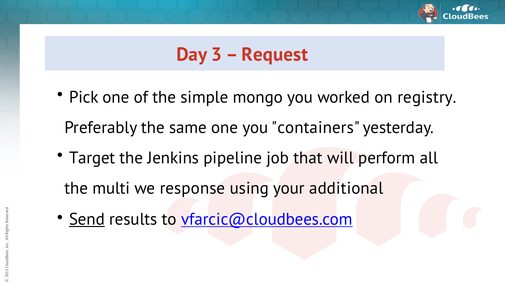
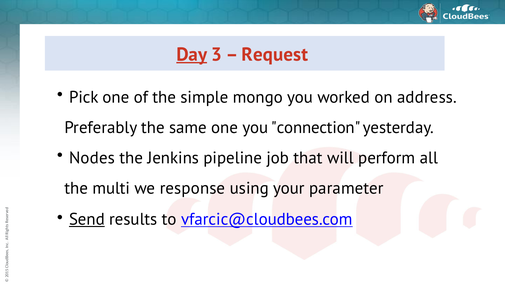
Day underline: none -> present
registry: registry -> address
containers: containers -> connection
Target: Target -> Nodes
additional: additional -> parameter
